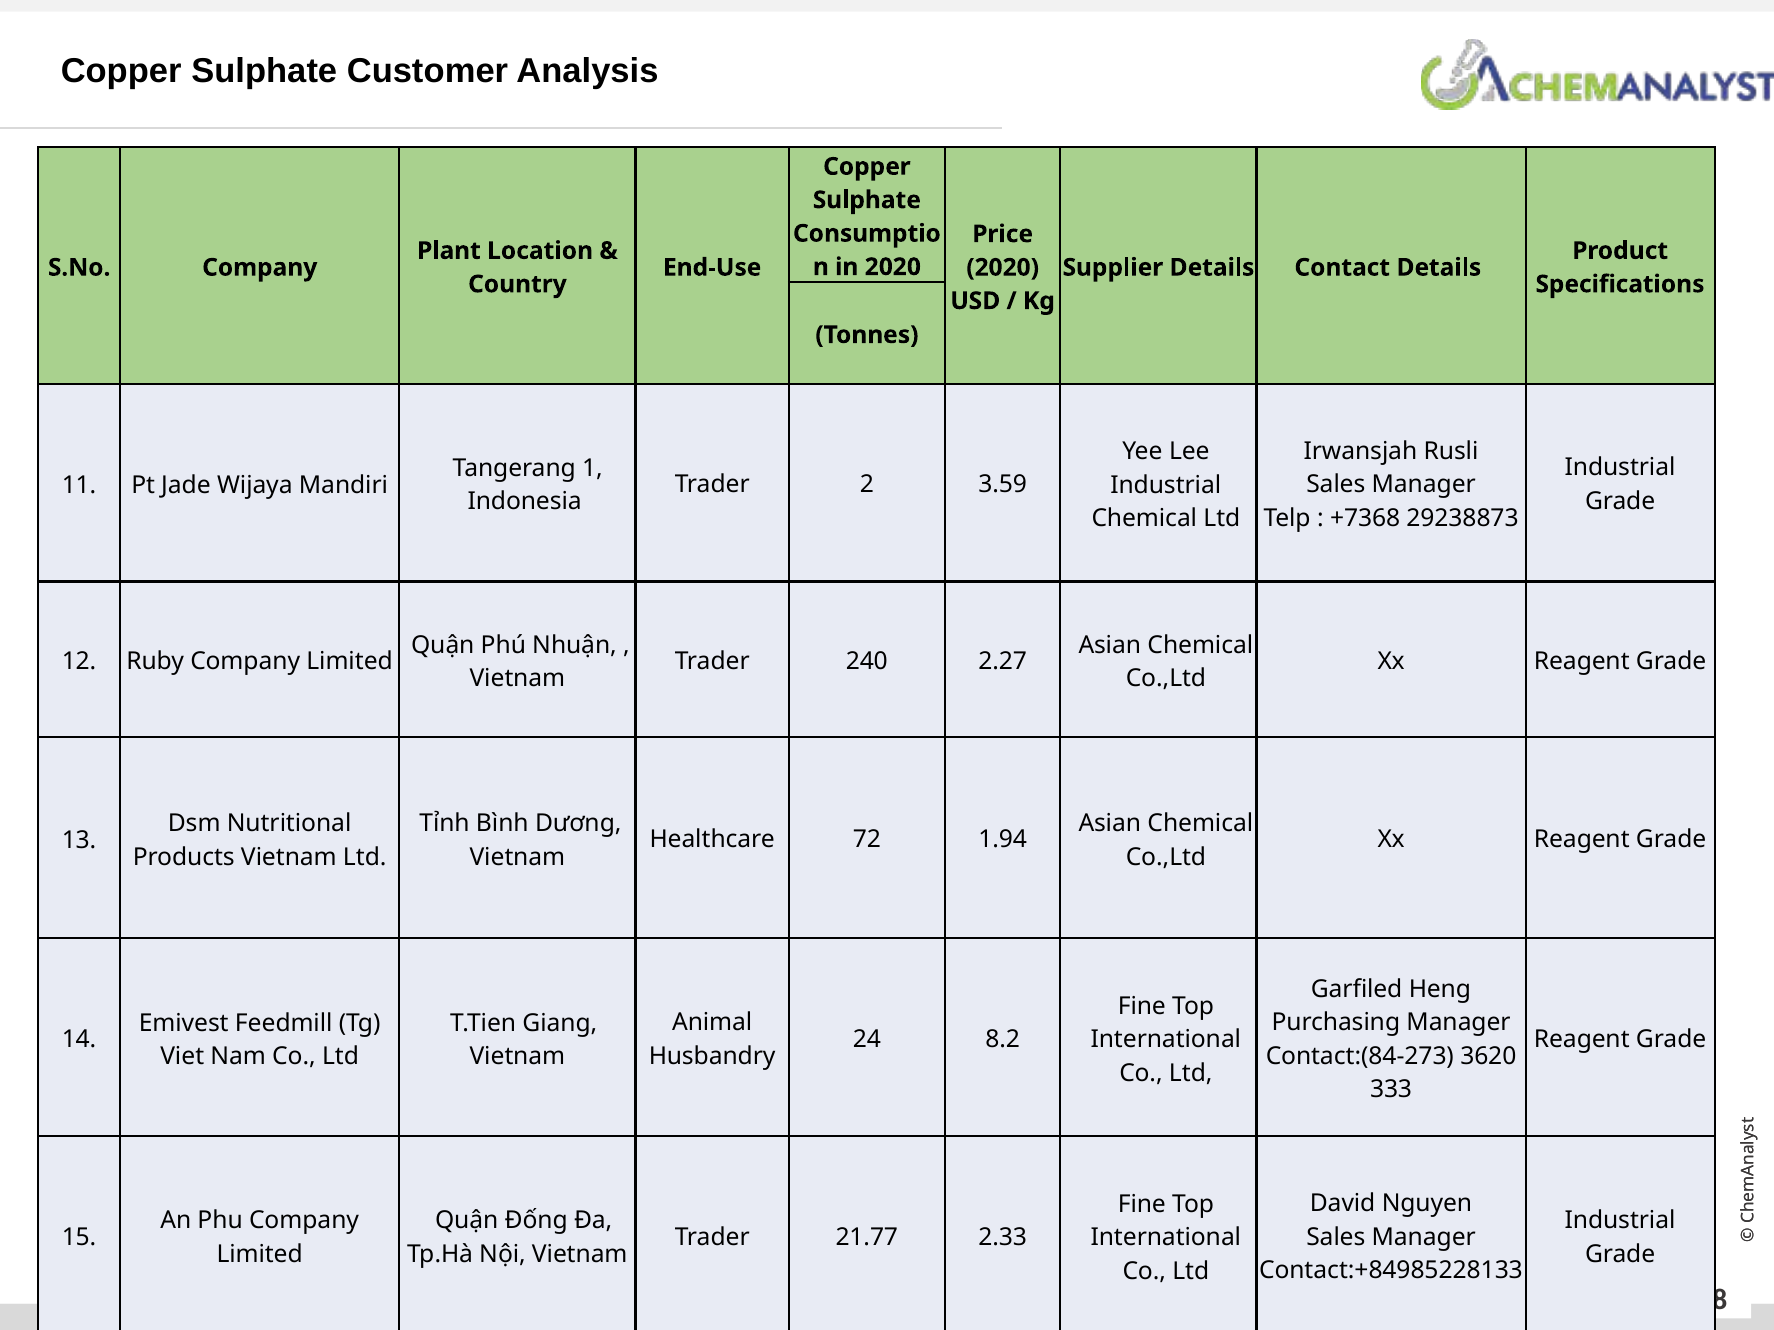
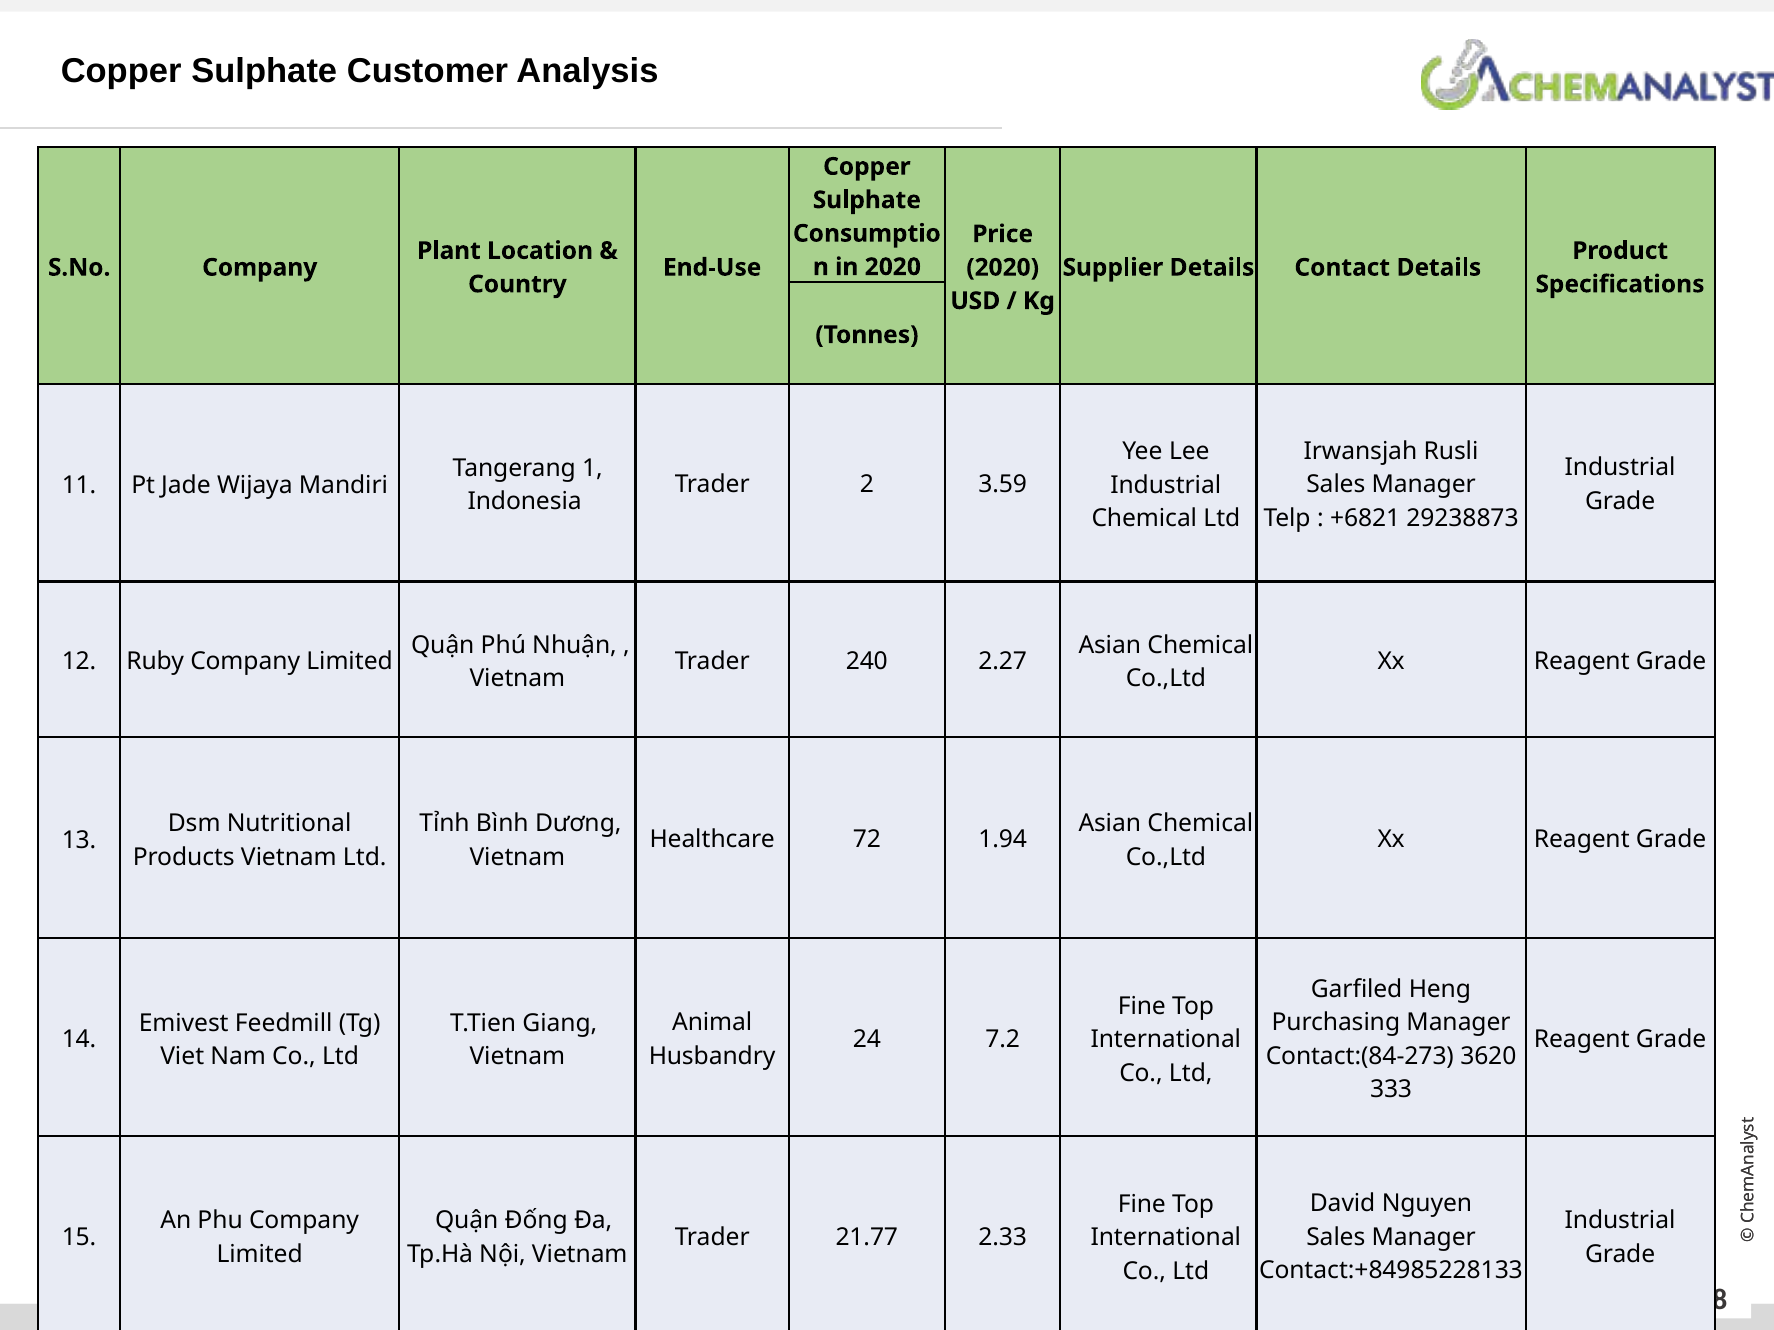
+7368: +7368 -> +6821
8.2: 8.2 -> 7.2
